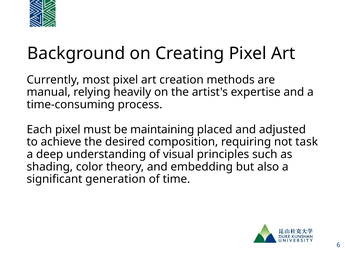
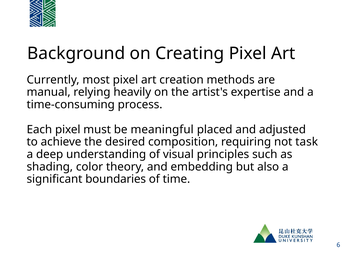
maintaining: maintaining -> meaningful
generation: generation -> boundaries
